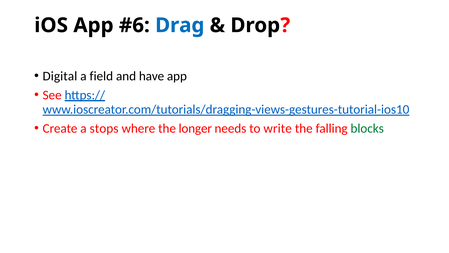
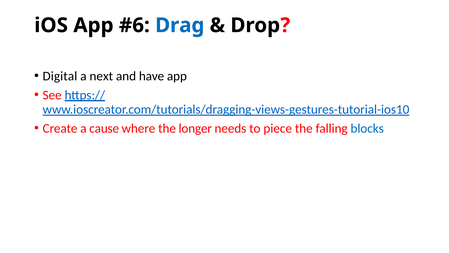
field: field -> next
stops: stops -> cause
write: write -> piece
blocks colour: green -> blue
